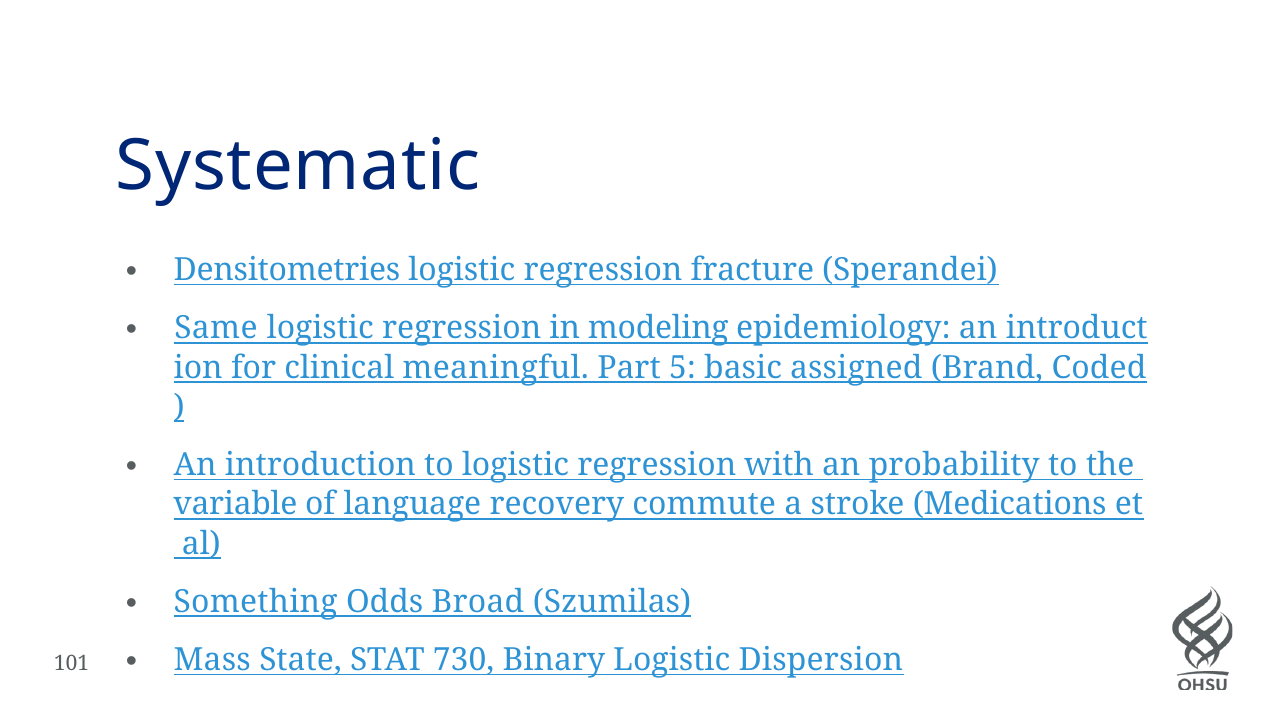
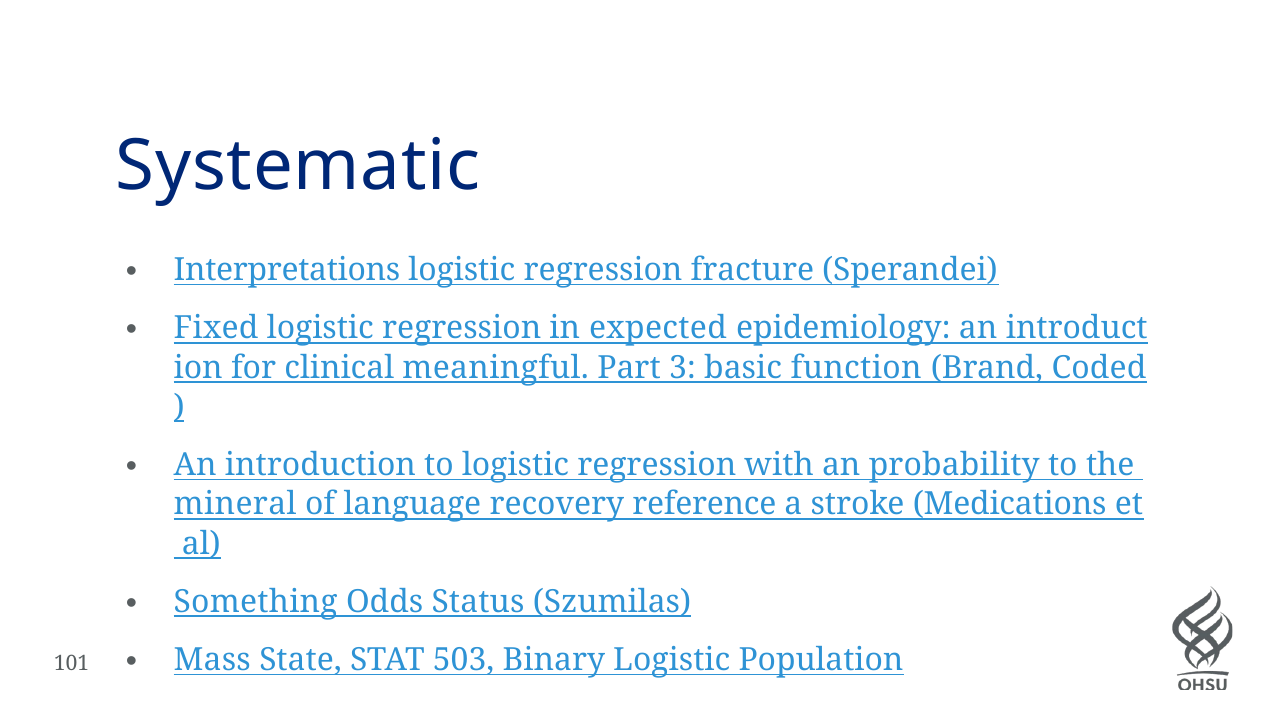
Densitometries: Densitometries -> Interpretations
Same: Same -> Fixed
modeling: modeling -> expected
5: 5 -> 3
assigned: assigned -> function
variable: variable -> mineral
commute: commute -> reference
Broad: Broad -> Status
730: 730 -> 503
Dispersion: Dispersion -> Population
